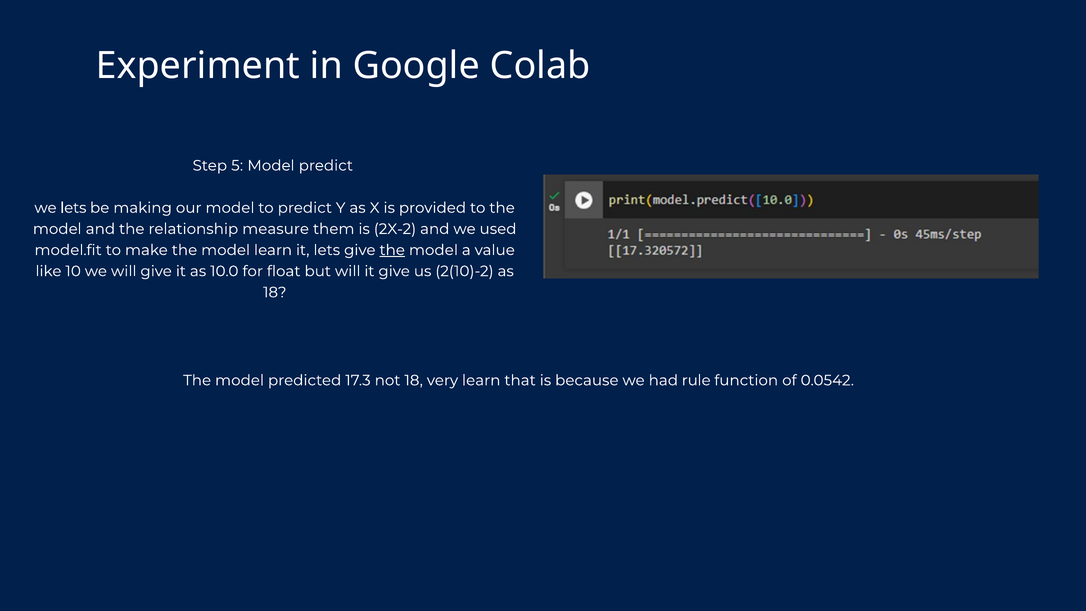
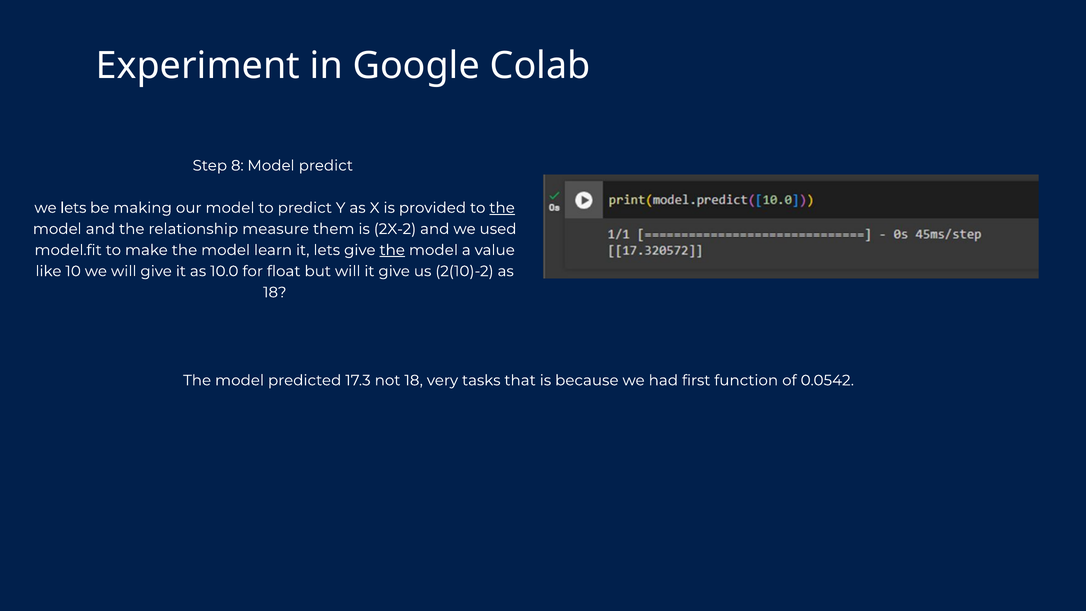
5: 5 -> 8
the at (502, 208) underline: none -> present
very learn: learn -> tasks
rule: rule -> first
